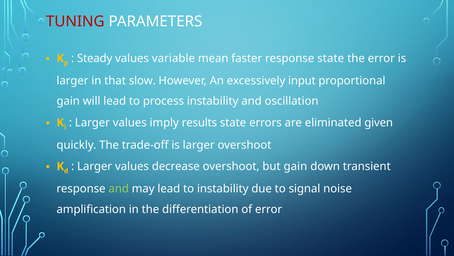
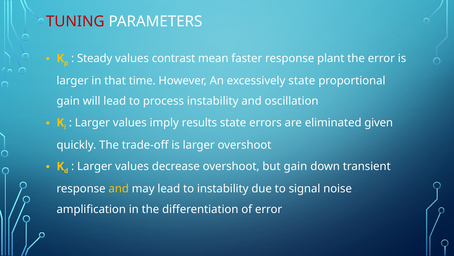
variable: variable -> contrast
response state: state -> plant
slow: slow -> time
excessively input: input -> state
and at (119, 188) colour: light green -> yellow
